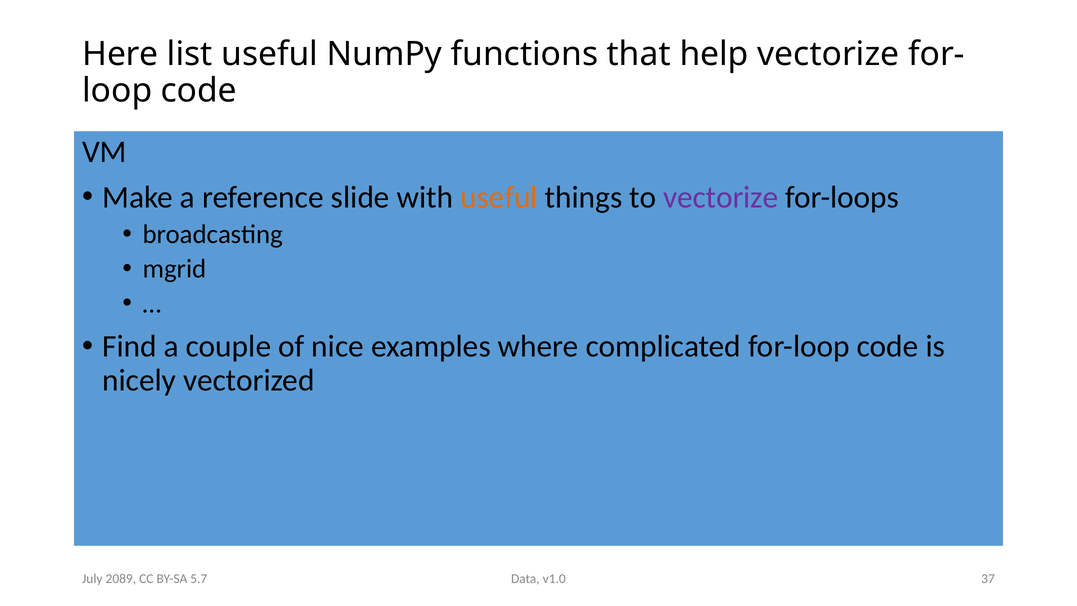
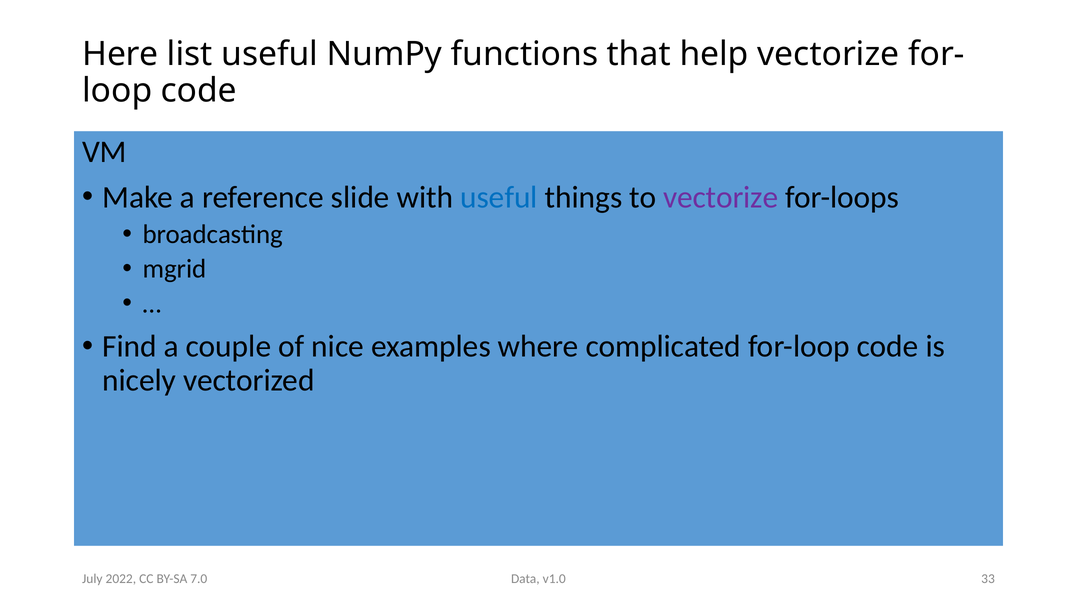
useful at (499, 197) colour: orange -> blue
37: 37 -> 33
2089: 2089 -> 2022
5.7: 5.7 -> 7.0
